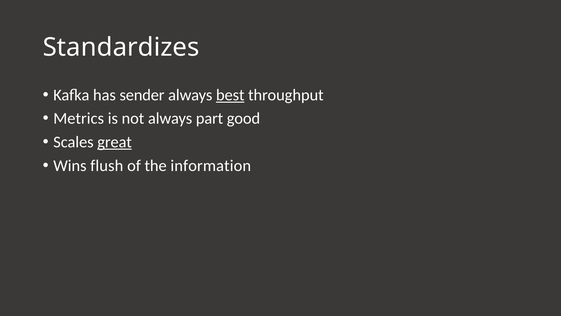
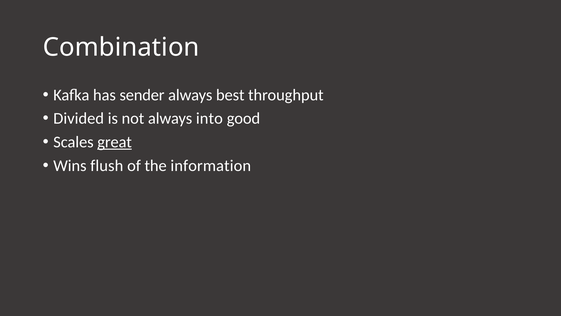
Standardizes: Standardizes -> Combination
best underline: present -> none
Metrics: Metrics -> Divided
part: part -> into
